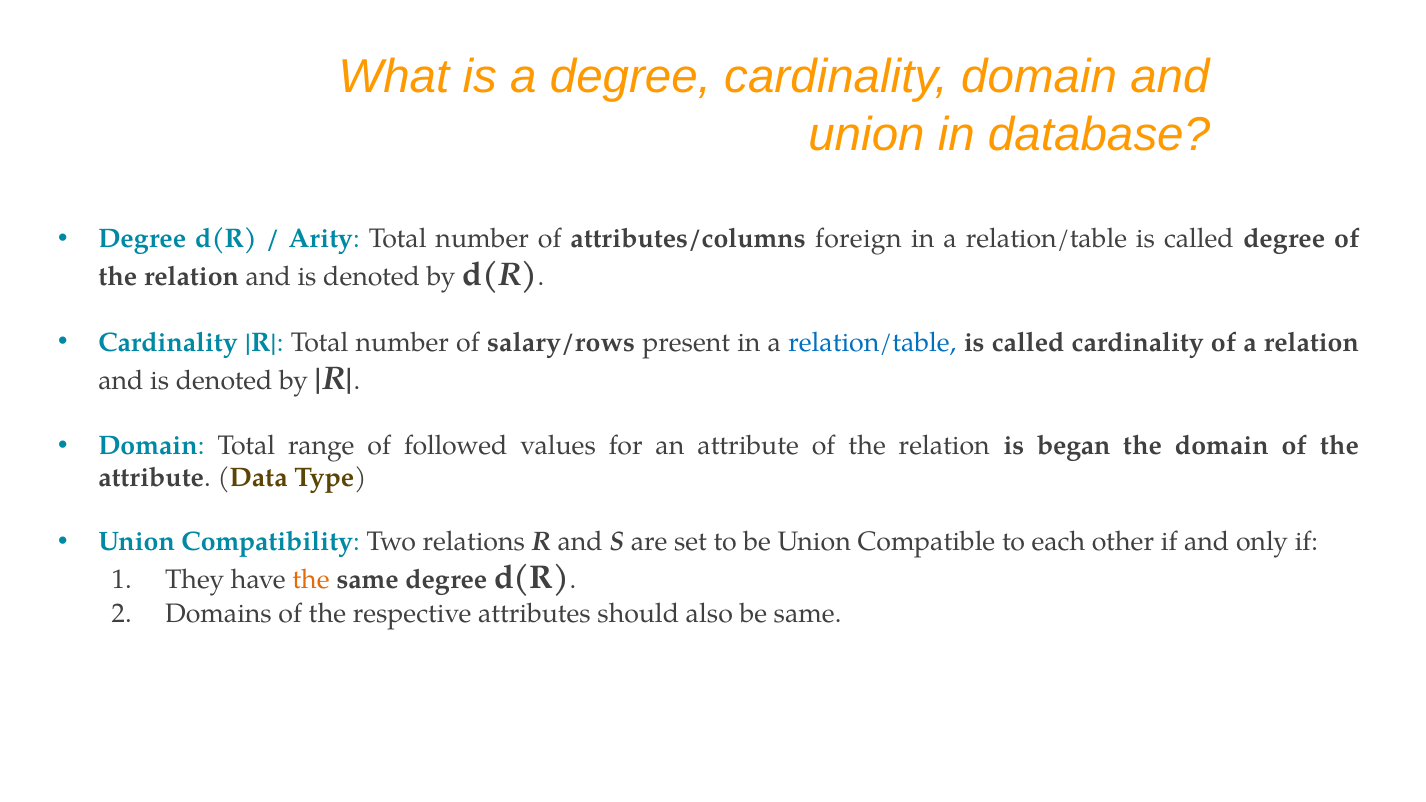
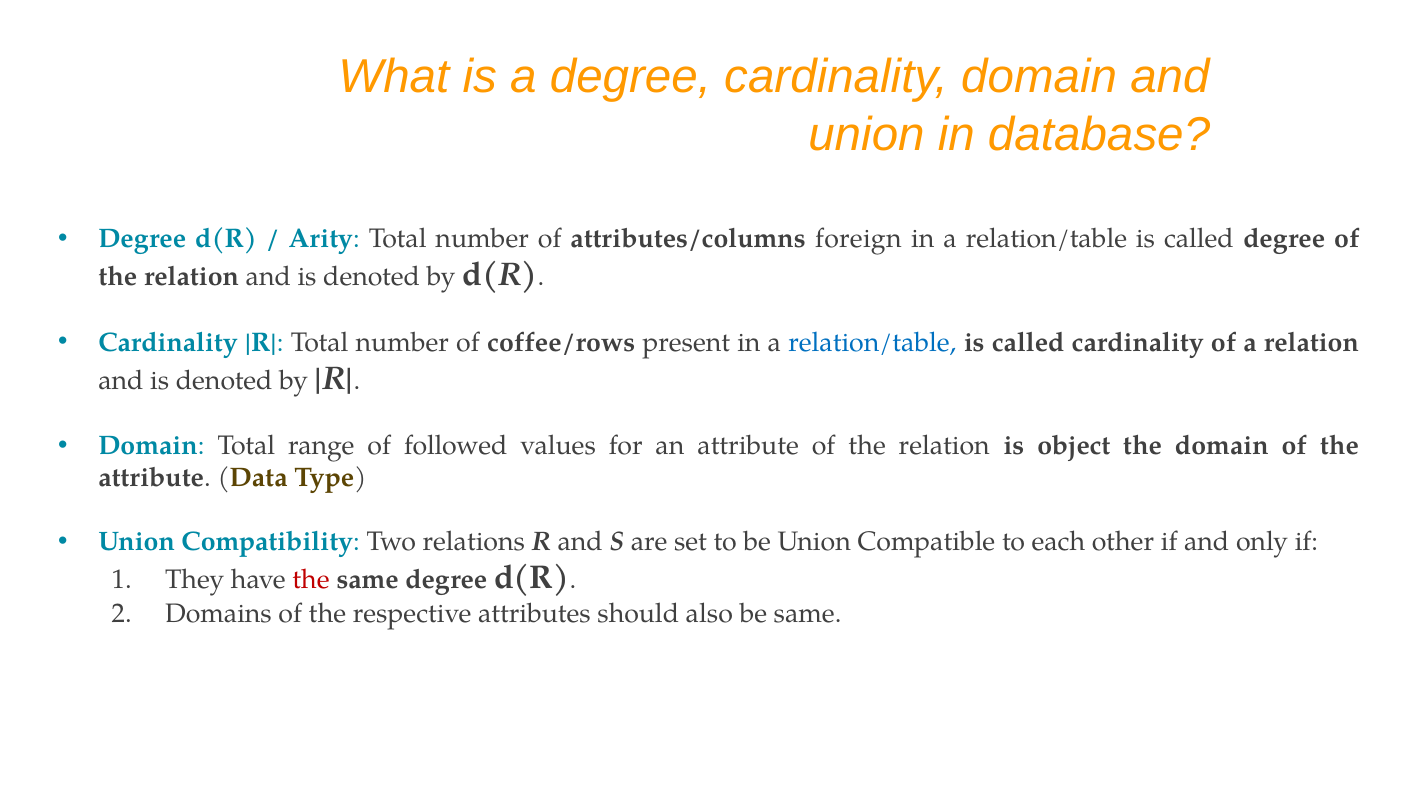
salary/rows: salary/rows -> coffee/rows
began: began -> object
the at (311, 580) colour: orange -> red
